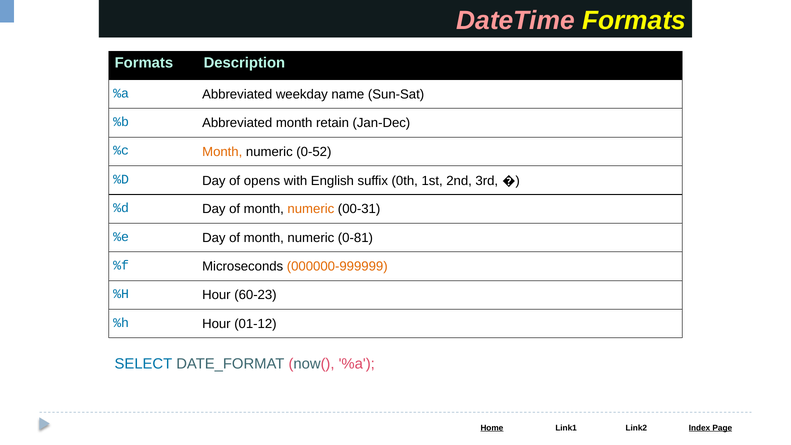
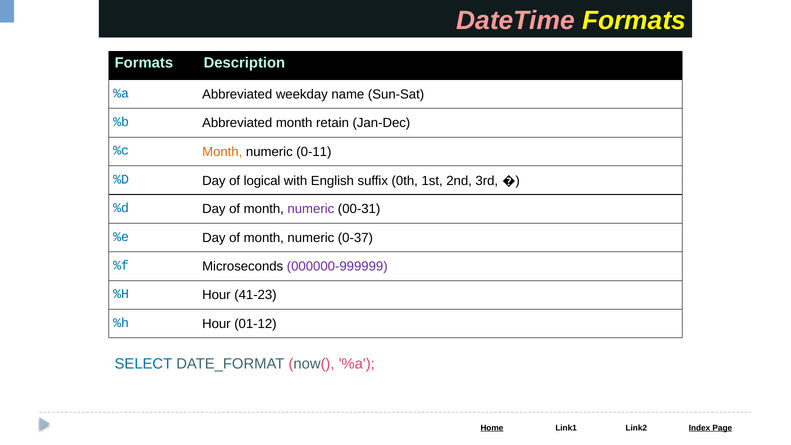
0-52: 0-52 -> 0-11
opens: opens -> logical
numeric at (311, 209) colour: orange -> purple
0-81: 0-81 -> 0-37
000000-999999 colour: orange -> purple
60-23: 60-23 -> 41-23
